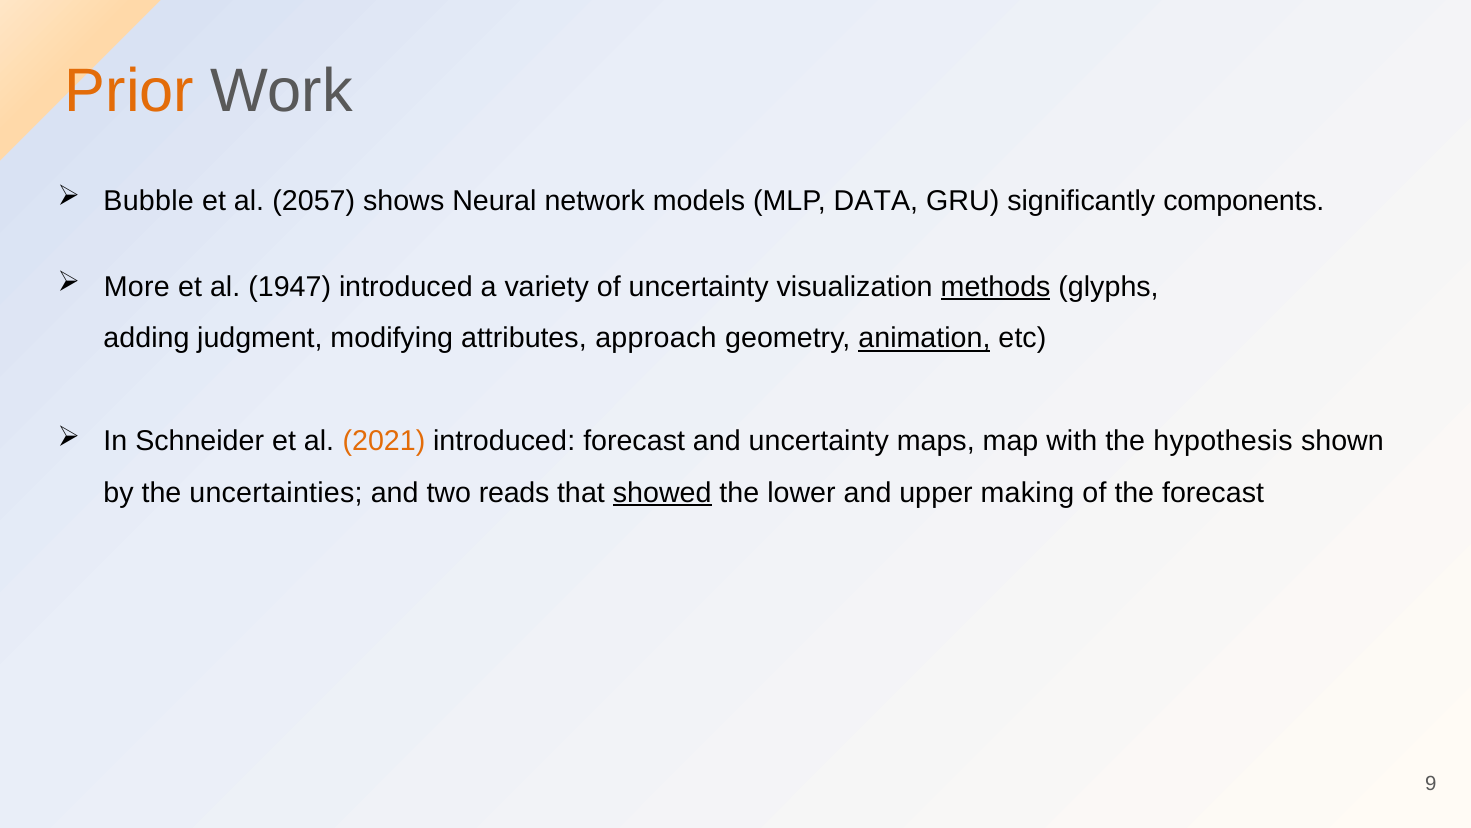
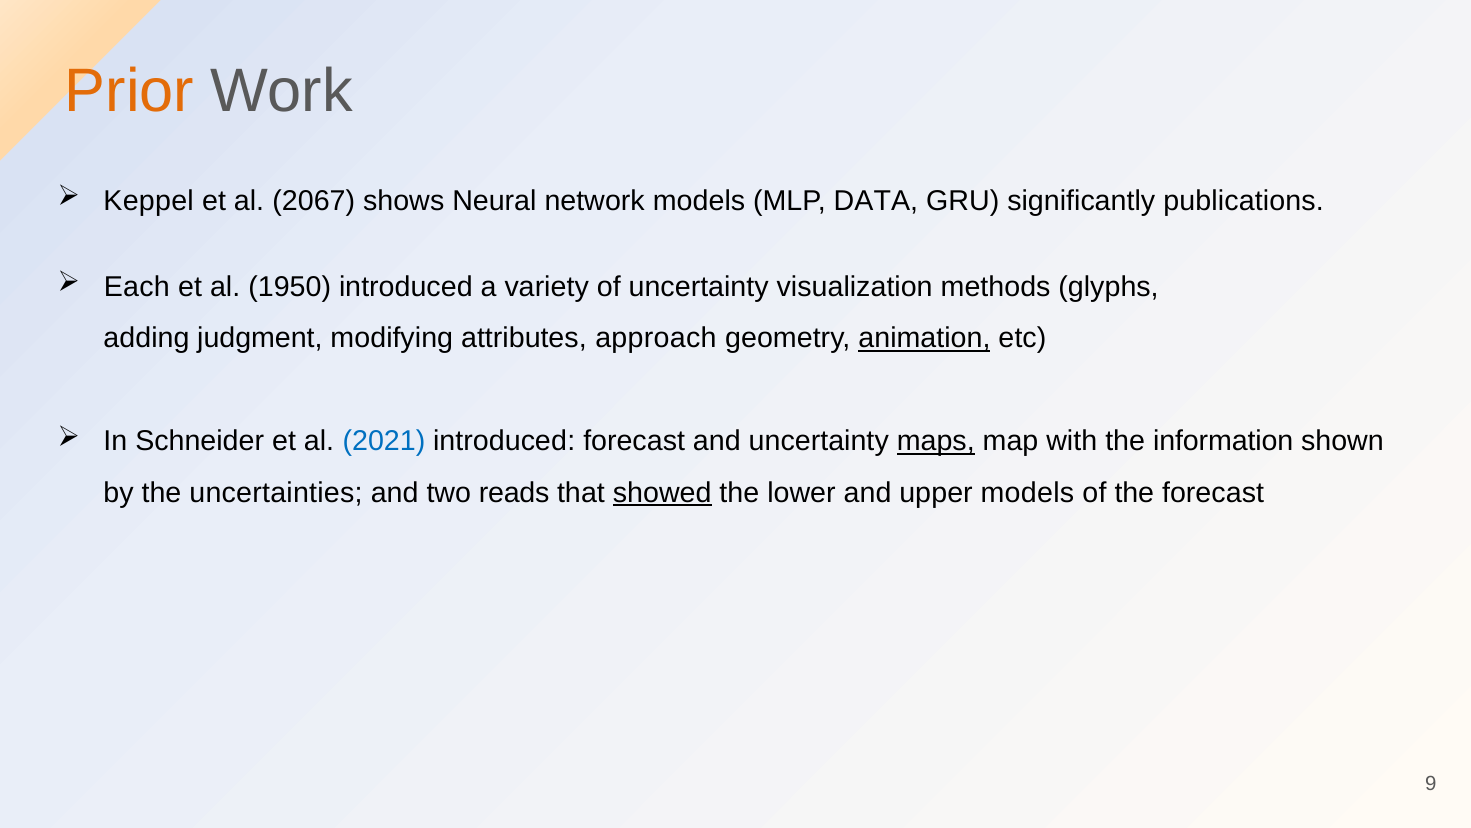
Bubble: Bubble -> Keppel
2057: 2057 -> 2067
components: components -> publications
More: More -> Each
1947: 1947 -> 1950
methods underline: present -> none
2021 colour: orange -> blue
maps underline: none -> present
hypothesis: hypothesis -> information
upper making: making -> models
